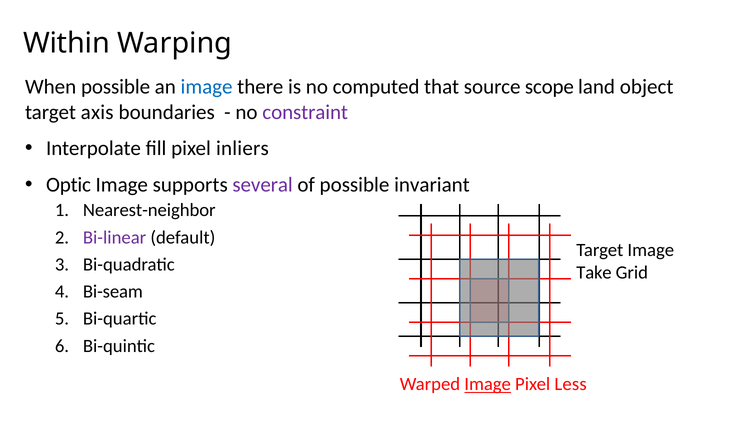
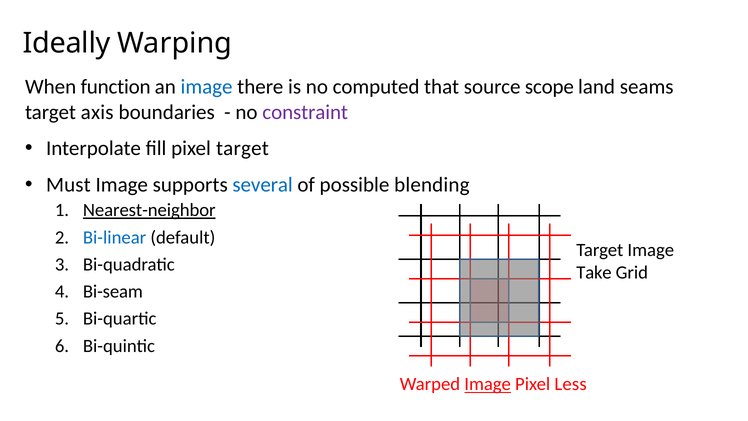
Within: Within -> Ideally
When possible: possible -> function
object: object -> seams
pixel inliers: inliers -> target
Optic: Optic -> Must
several colour: purple -> blue
invariant: invariant -> blending
Nearest-neighbor underline: none -> present
Bi-linear colour: purple -> blue
